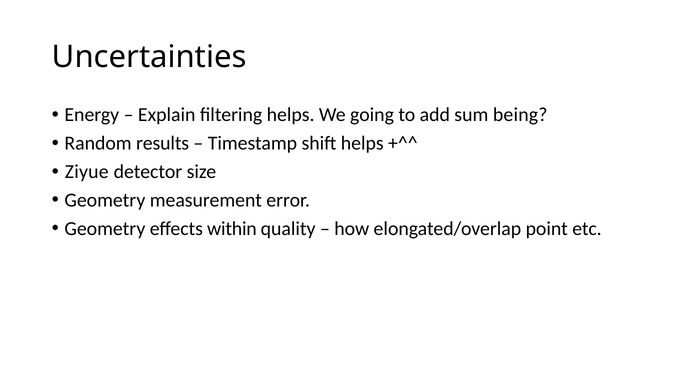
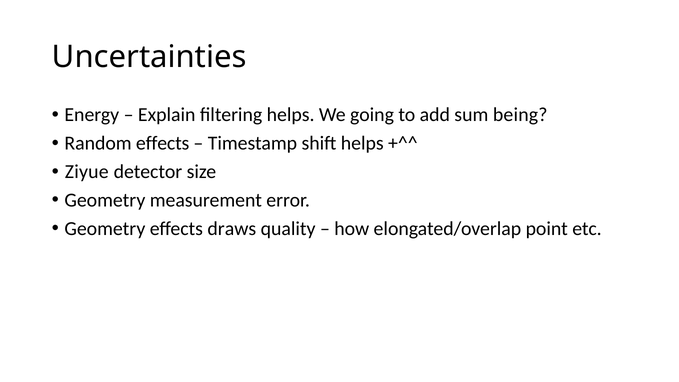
Random results: results -> effects
within: within -> draws
